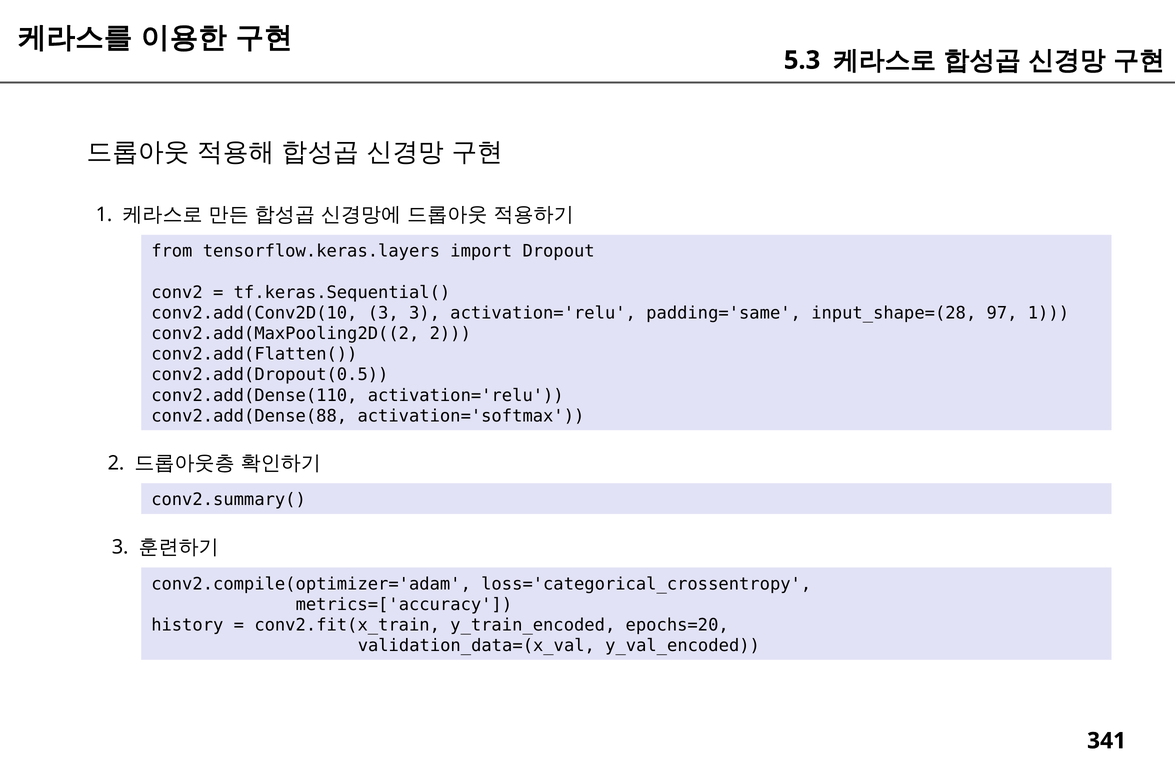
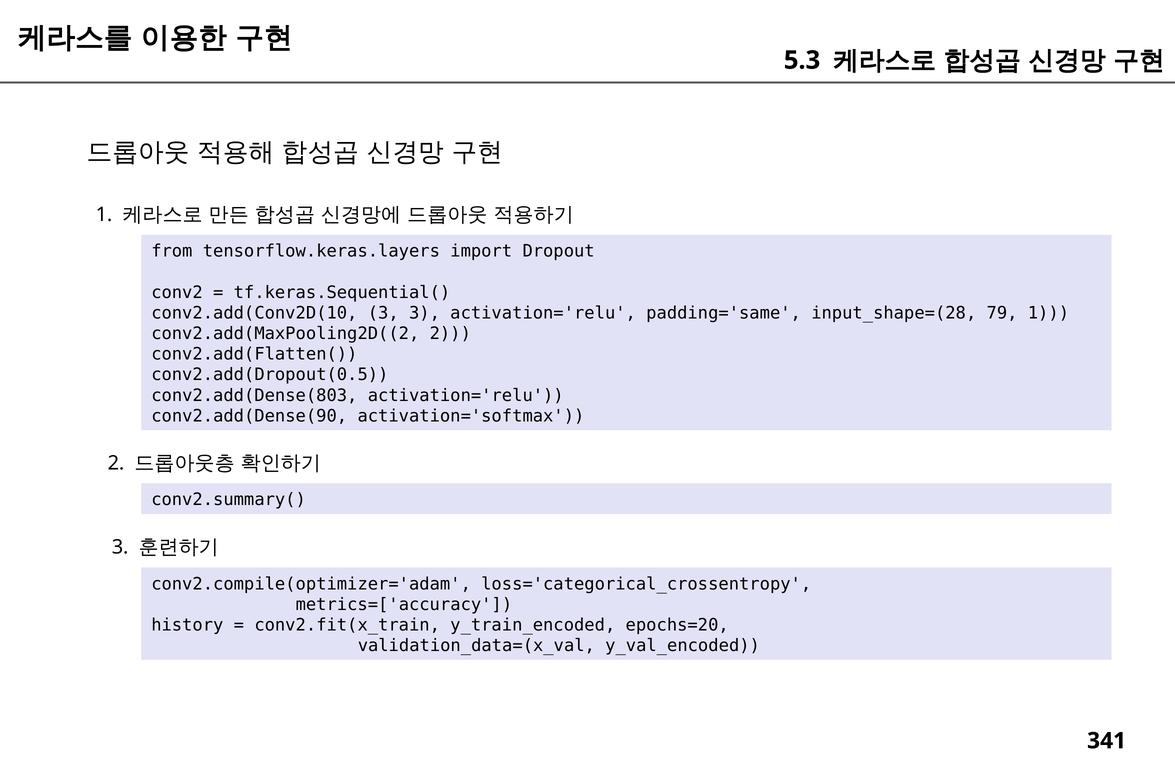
97: 97 -> 79
conv2.add(Dense(110: conv2.add(Dense(110 -> conv2.add(Dense(803
conv2.add(Dense(88: conv2.add(Dense(88 -> conv2.add(Dense(90
